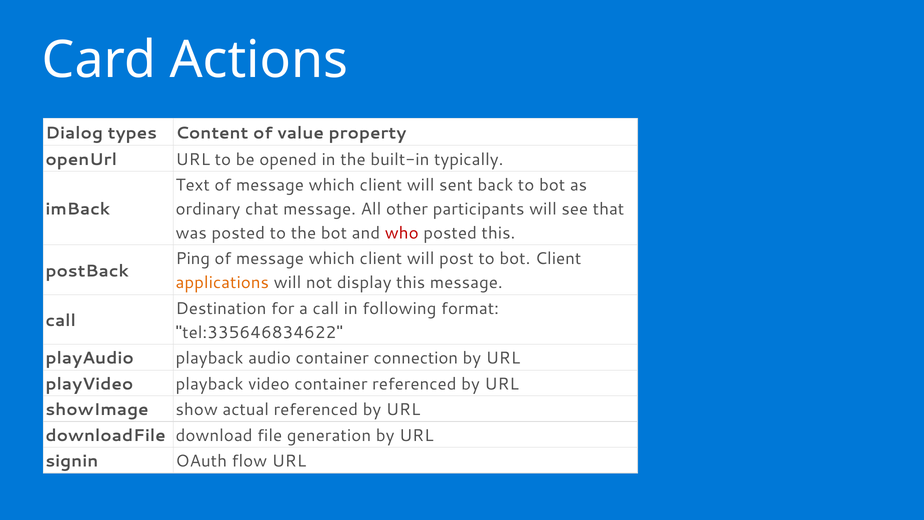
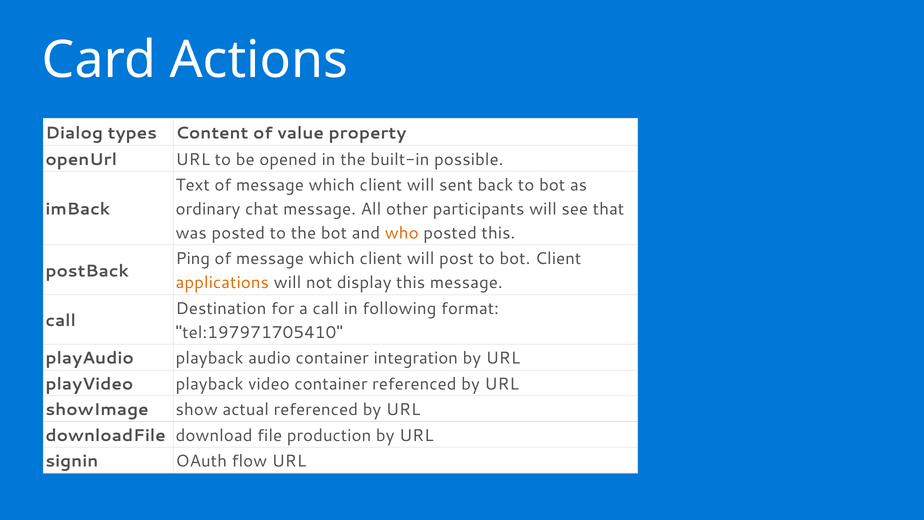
typically: typically -> possible
who colour: red -> orange
tel:335646834622: tel:335646834622 -> tel:197971705410
connection: connection -> integration
generation: generation -> production
